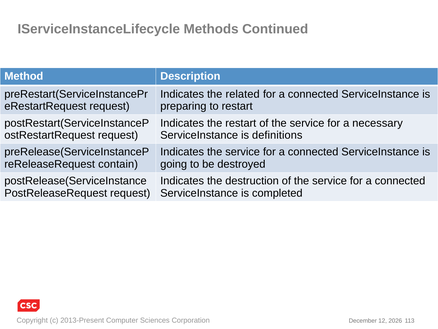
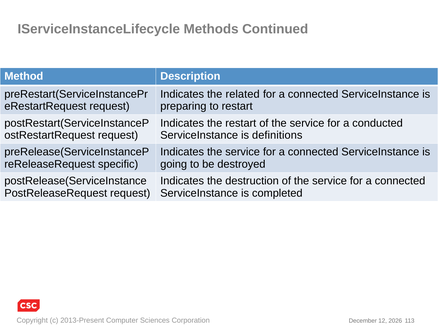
necessary: necessary -> conducted
contain: contain -> specific
